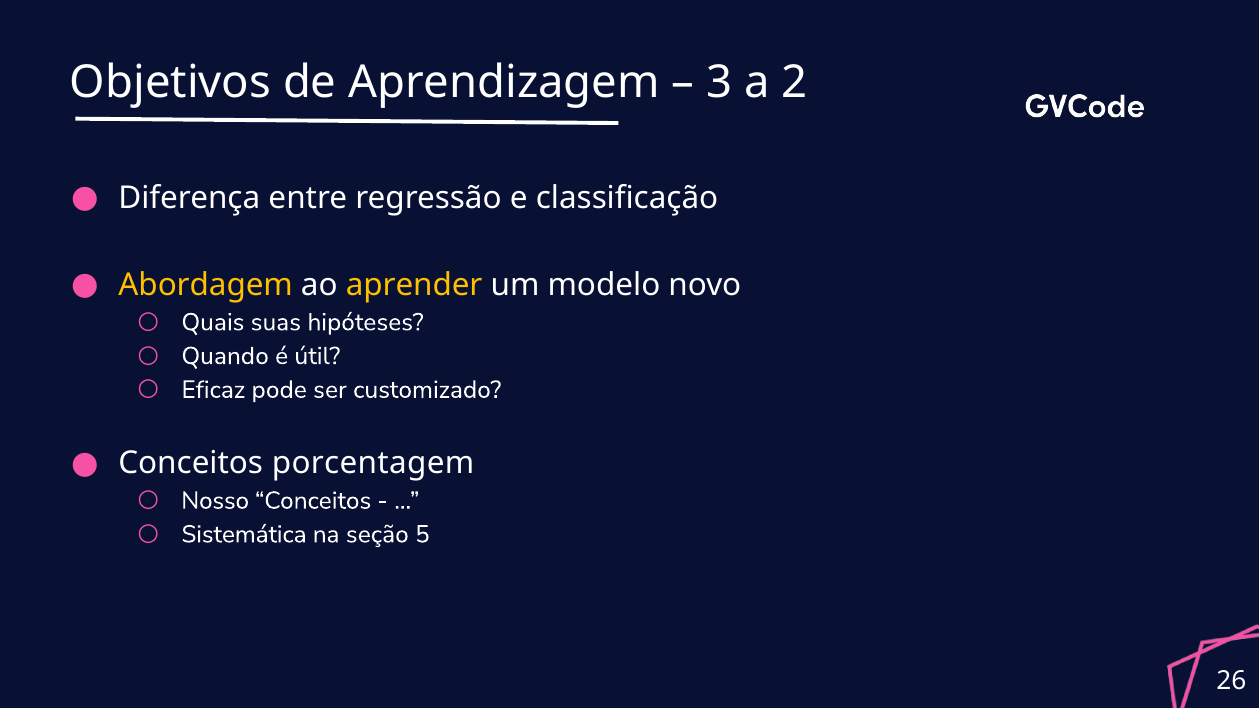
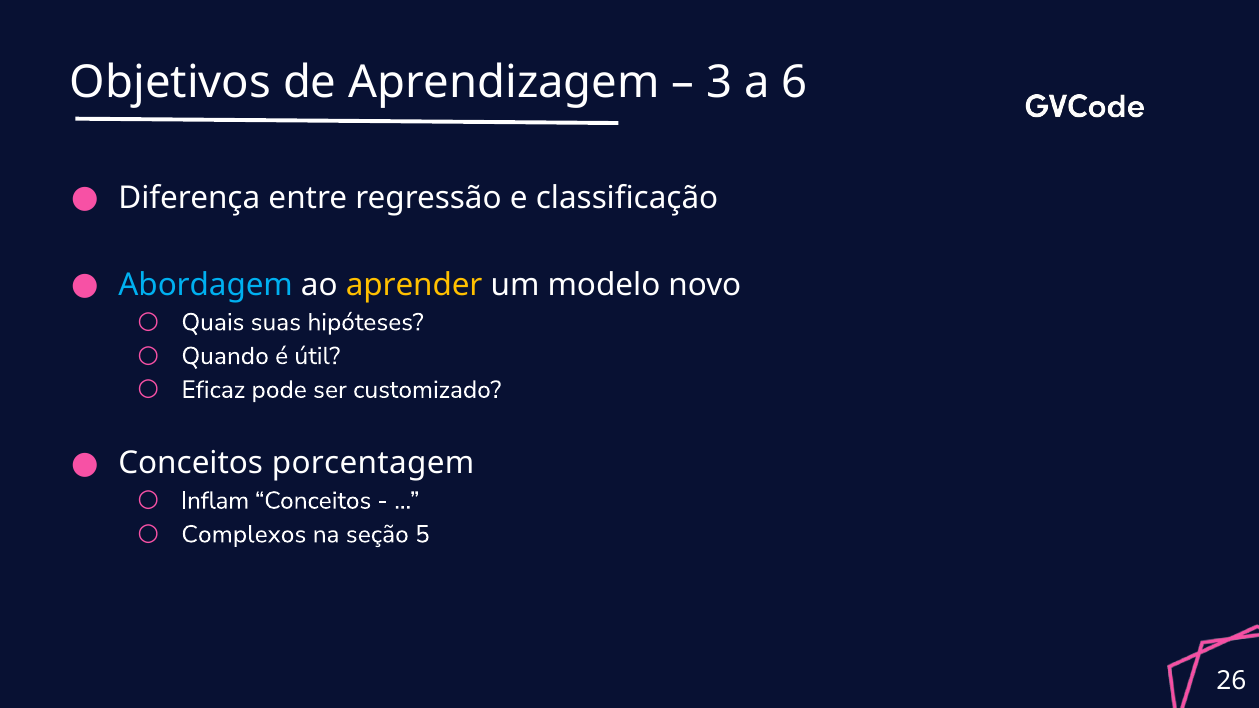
2: 2 -> 6
Abordagem colour: yellow -> light blue
Nosso: Nosso -> Inflam
Sistemática: Sistemática -> Complexos
